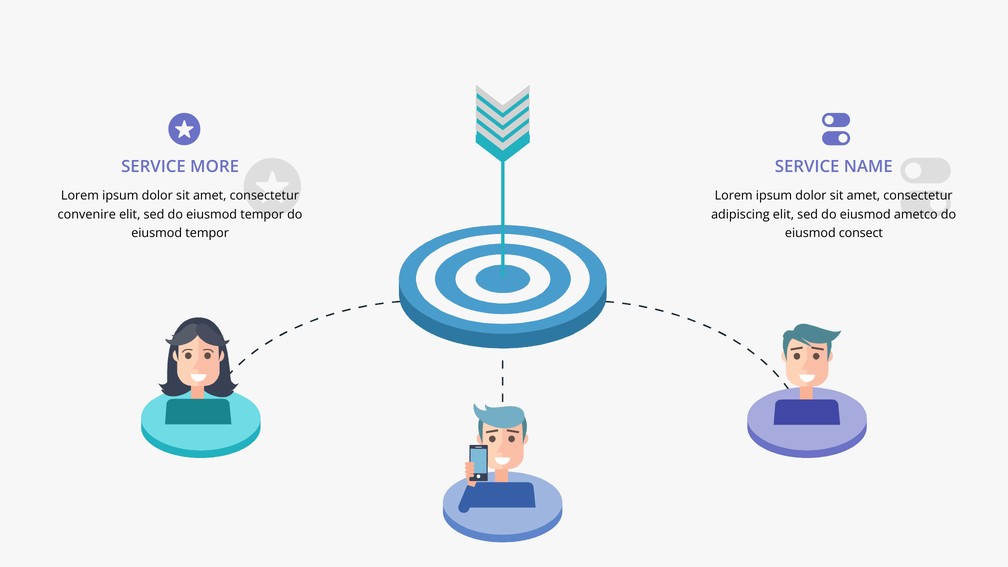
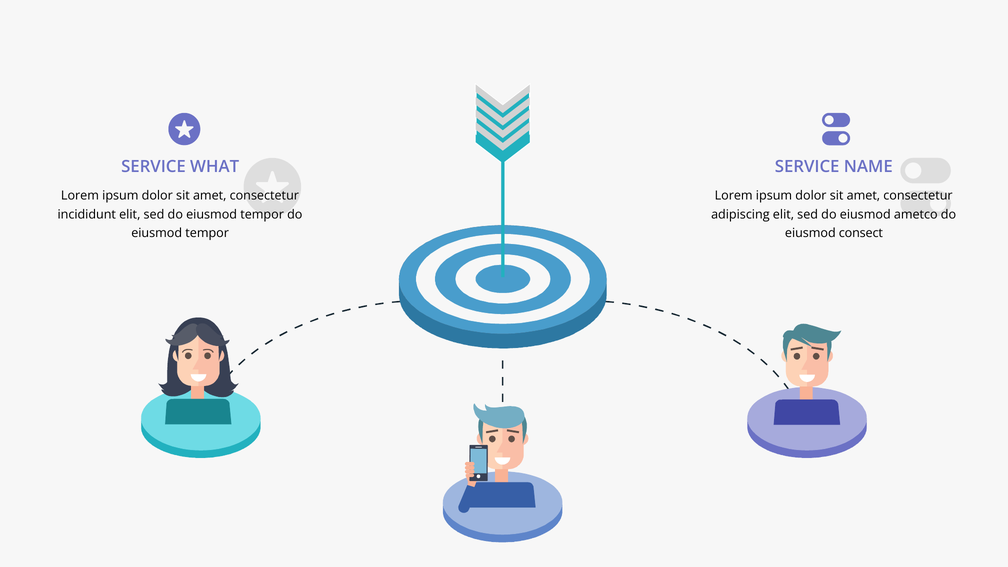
MORE: MORE -> WHAT
convenire: convenire -> incididunt
